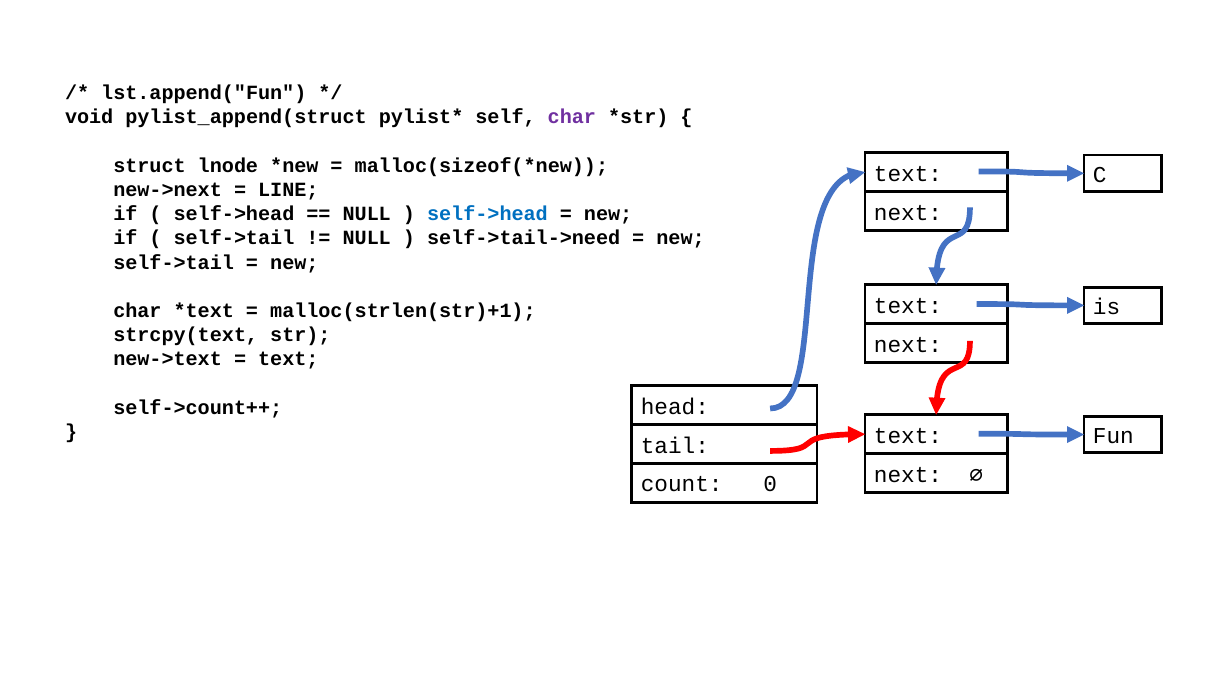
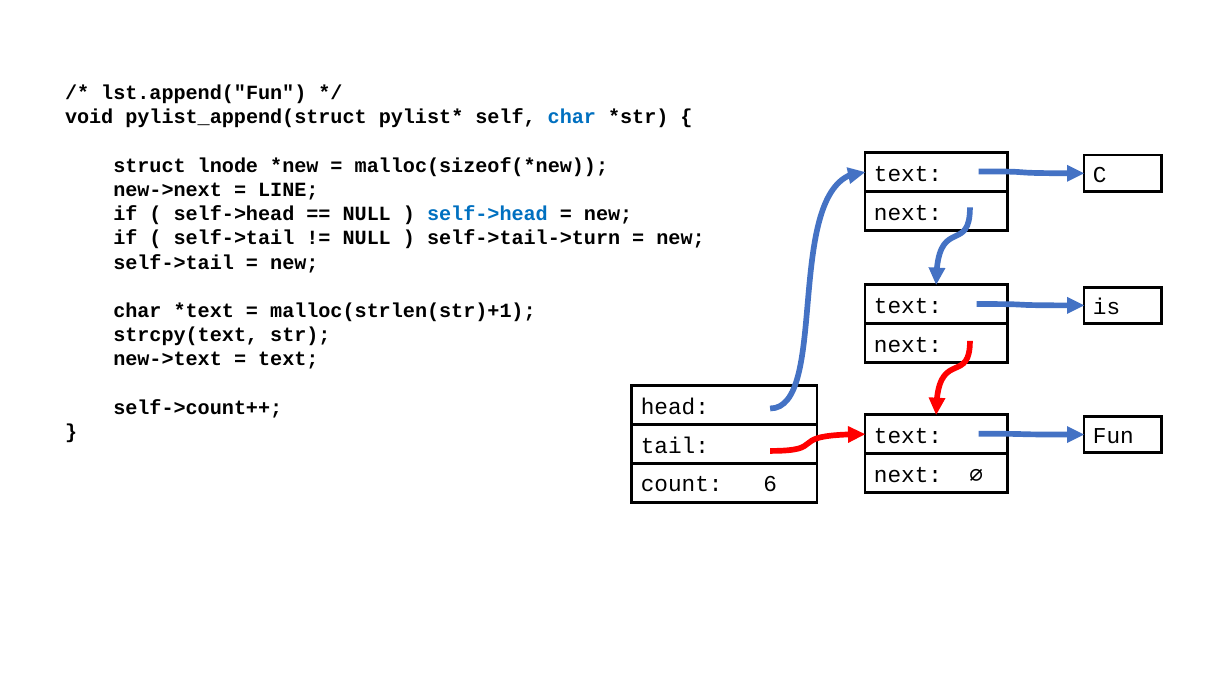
char at (572, 117) colour: purple -> blue
self->tail->need: self->tail->need -> self->tail->turn
0: 0 -> 6
